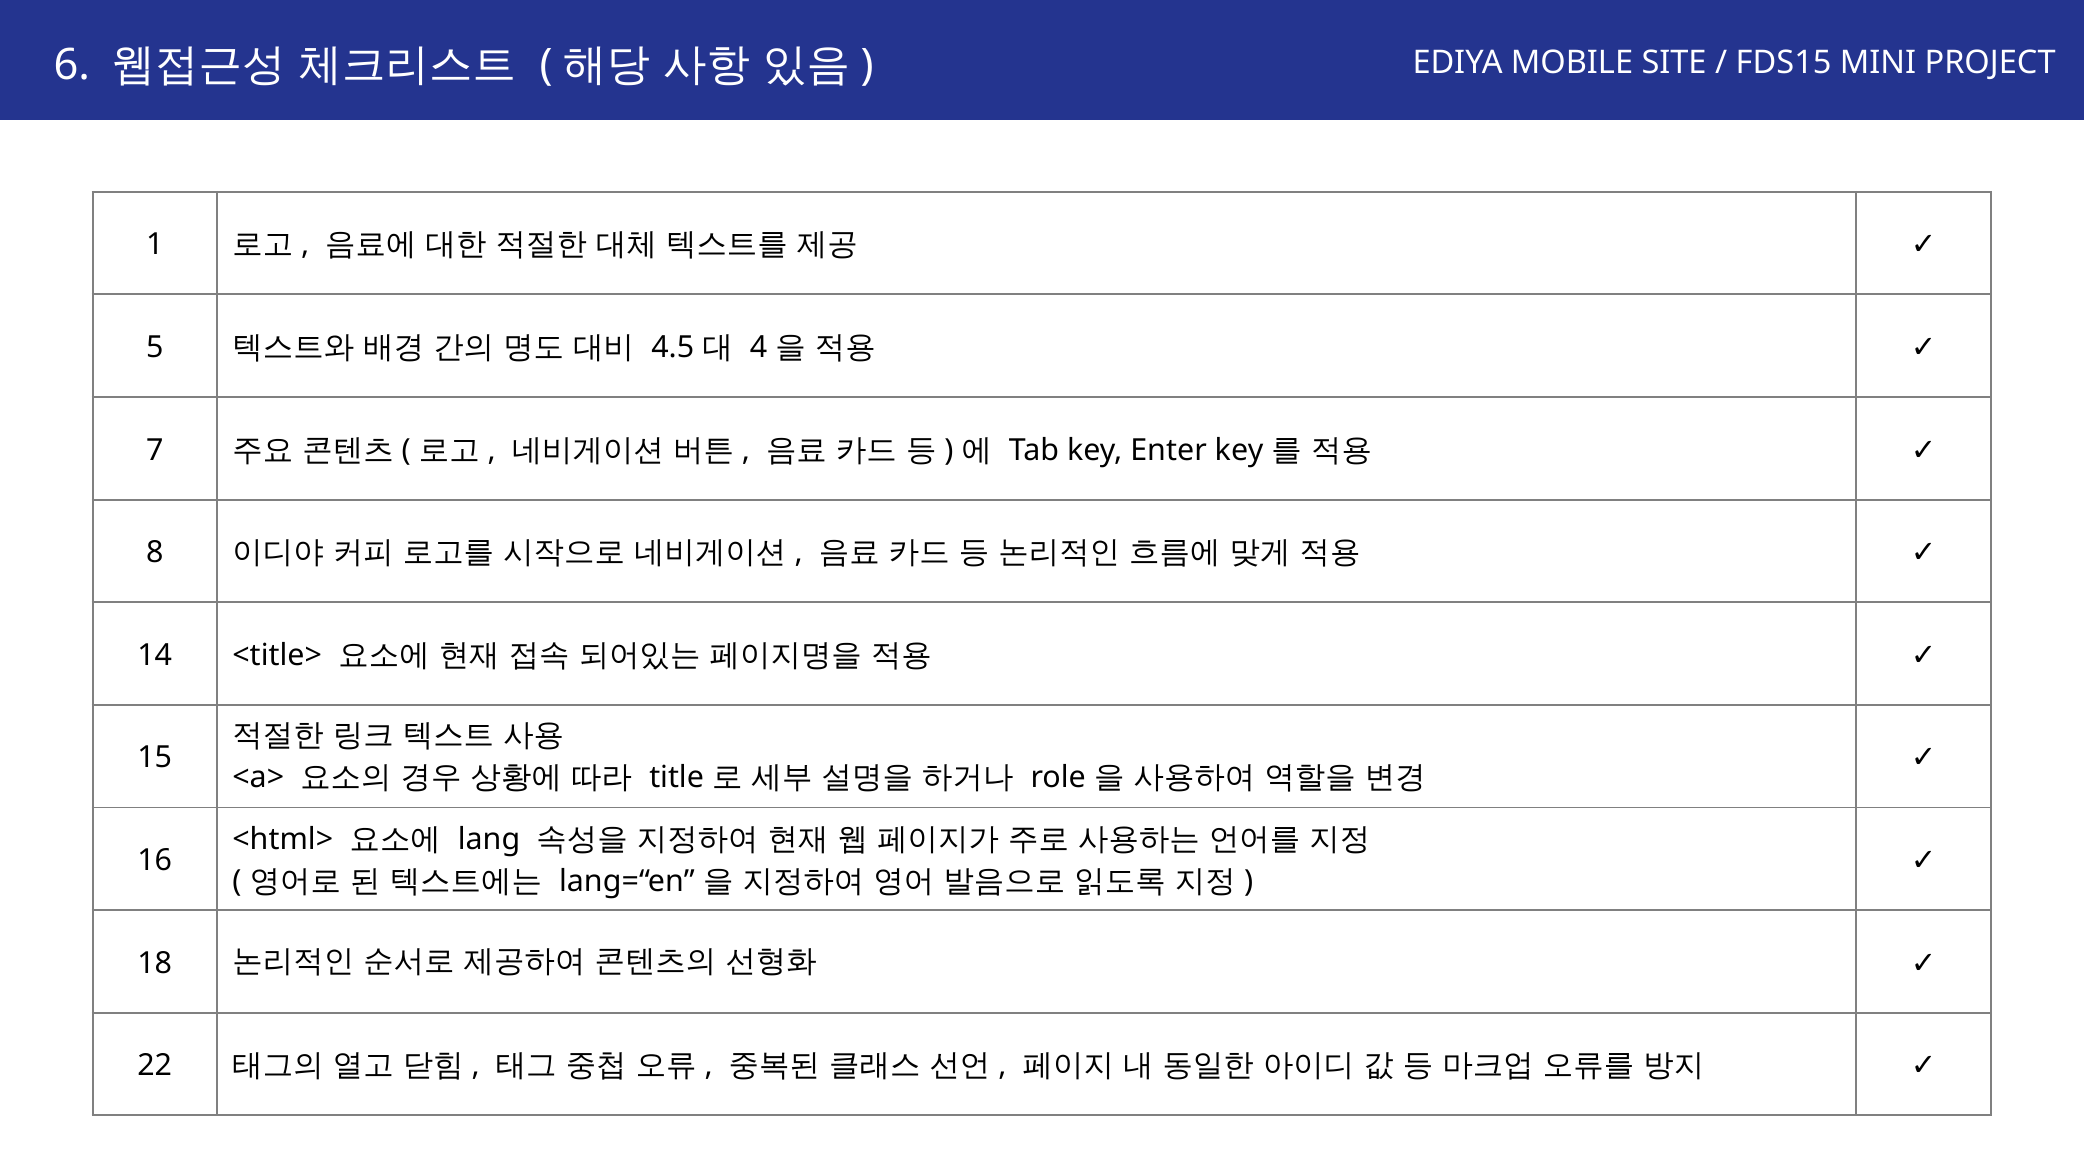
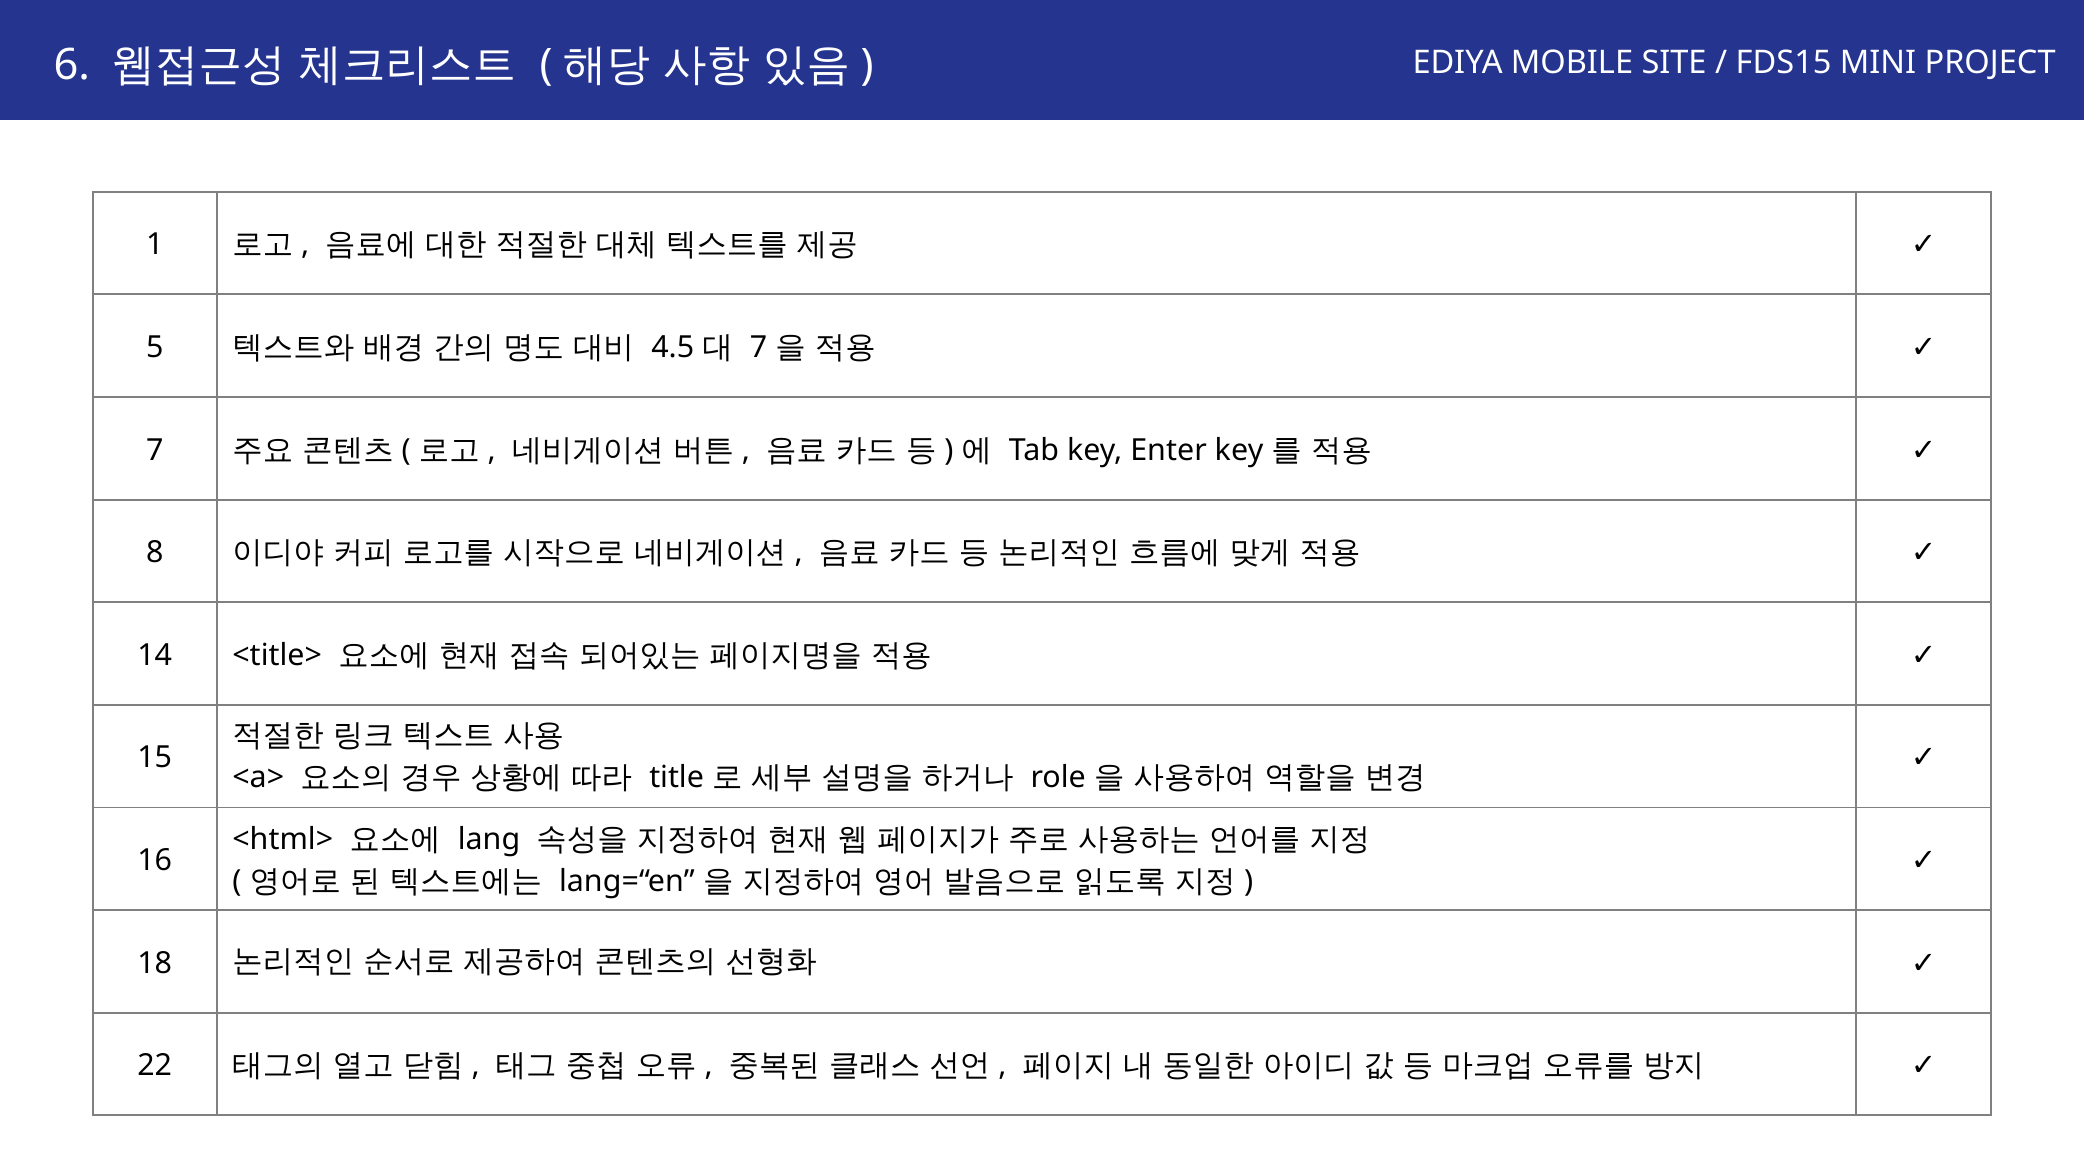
4 at (759, 347): 4 -> 7
